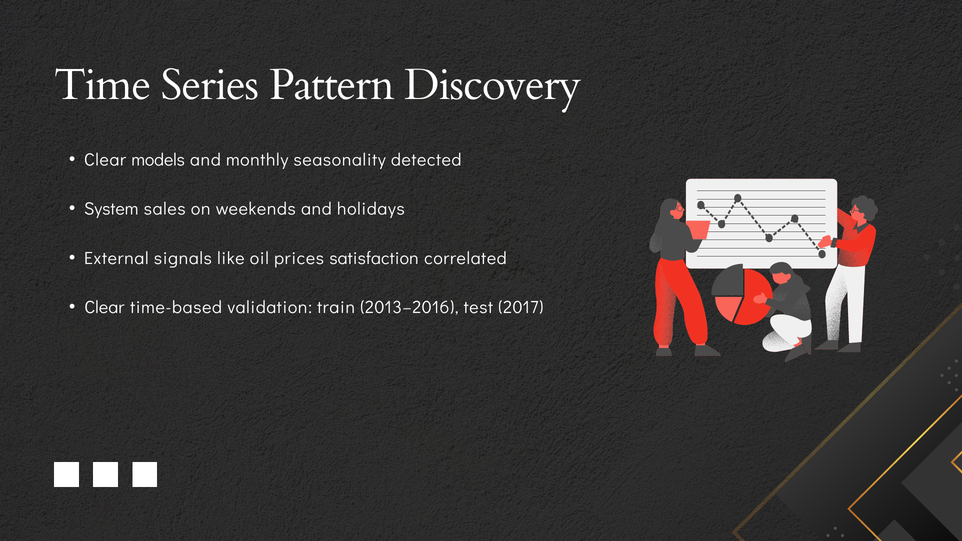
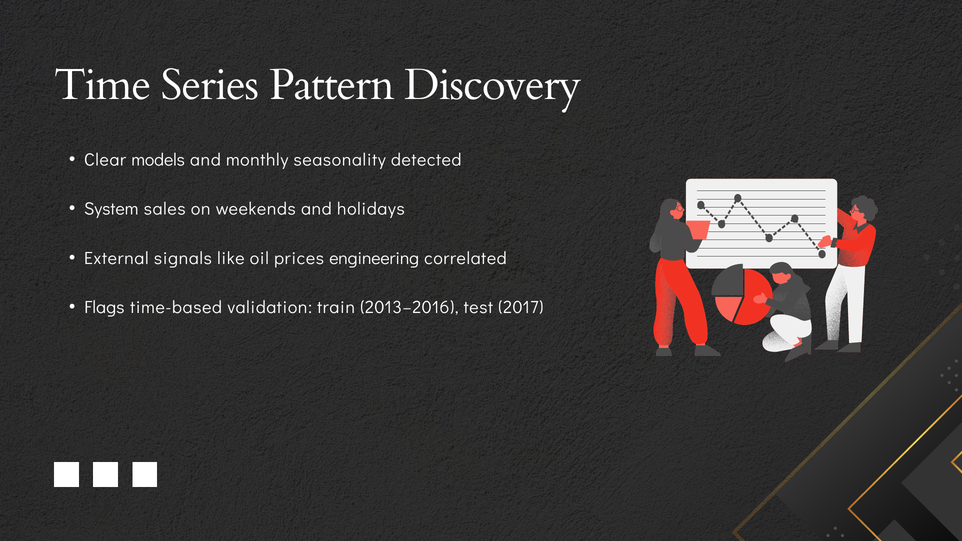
satisfaction: satisfaction -> engineering
Clear at (104, 308): Clear -> Flags
